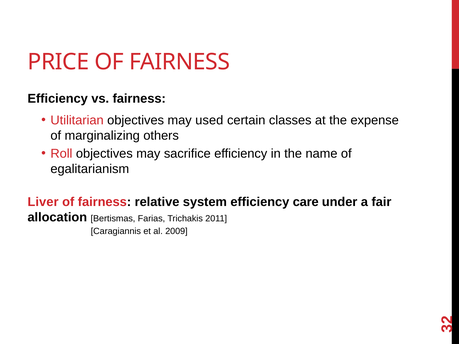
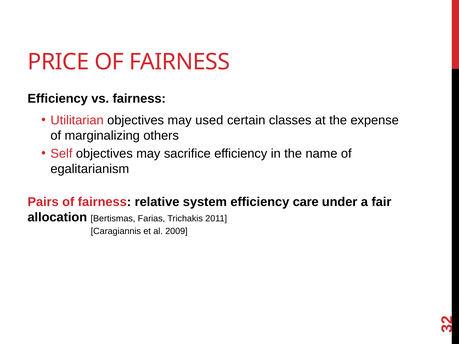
Roll: Roll -> Self
Liver: Liver -> Pairs
